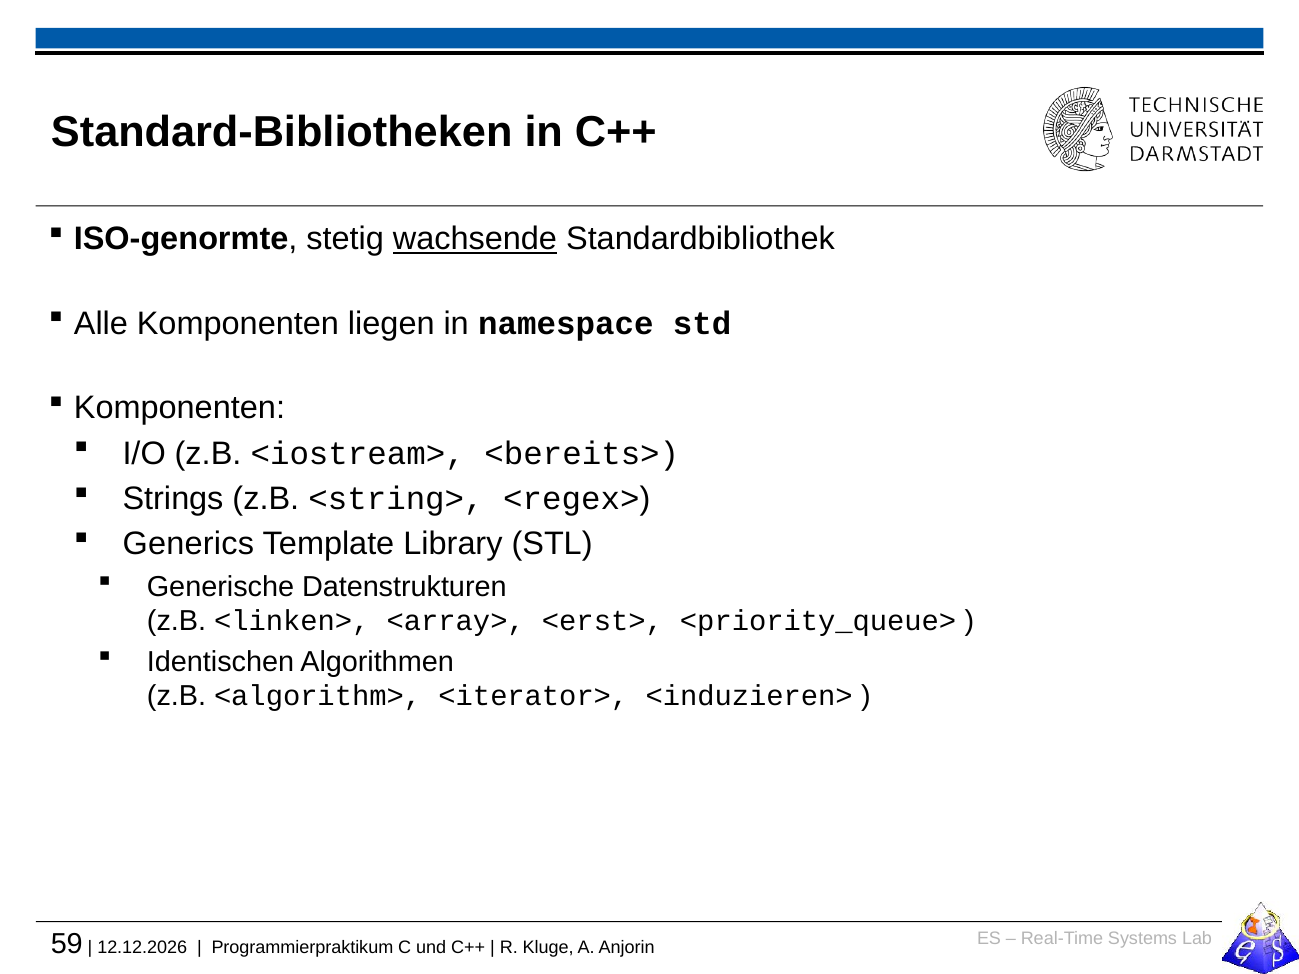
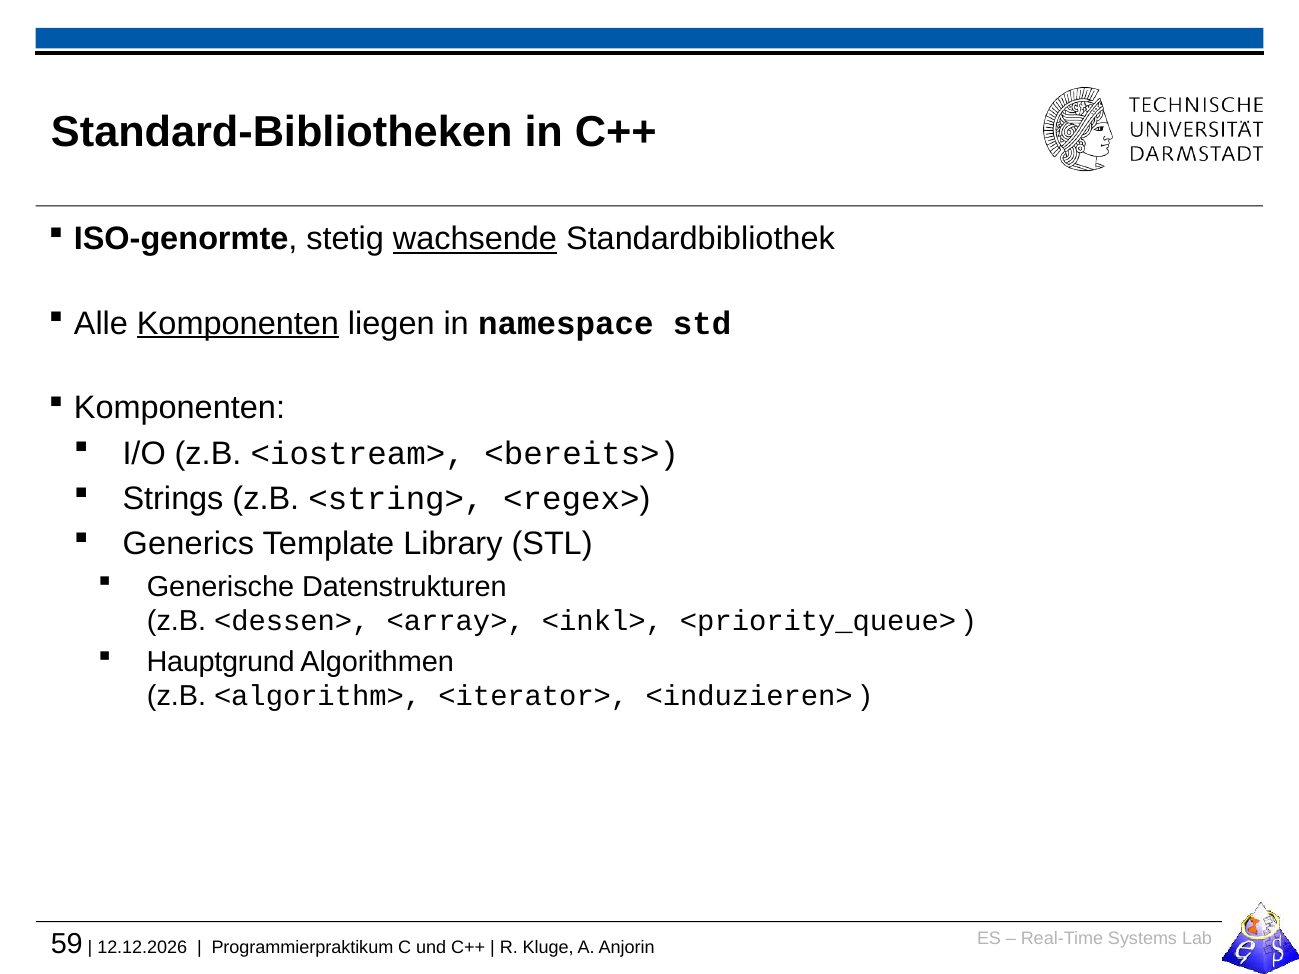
Komponenten at (238, 324) underline: none -> present
<linken>: <linken> -> <dessen>
<erst>: <erst> -> <inkl>
Identischen: Identischen -> Hauptgrund
